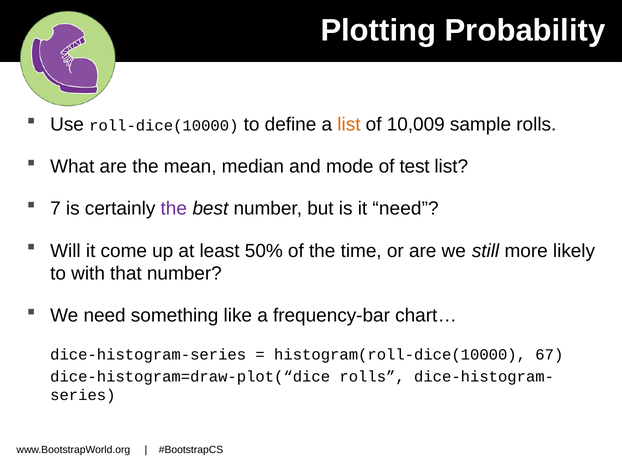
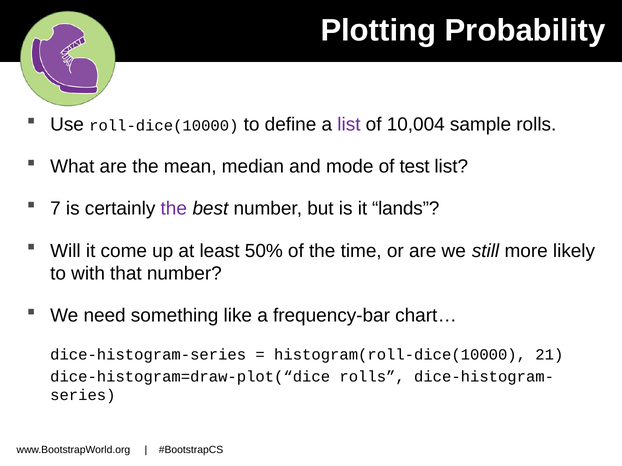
list at (349, 125) colour: orange -> purple
10,009: 10,009 -> 10,004
it need: need -> lands
67: 67 -> 21
